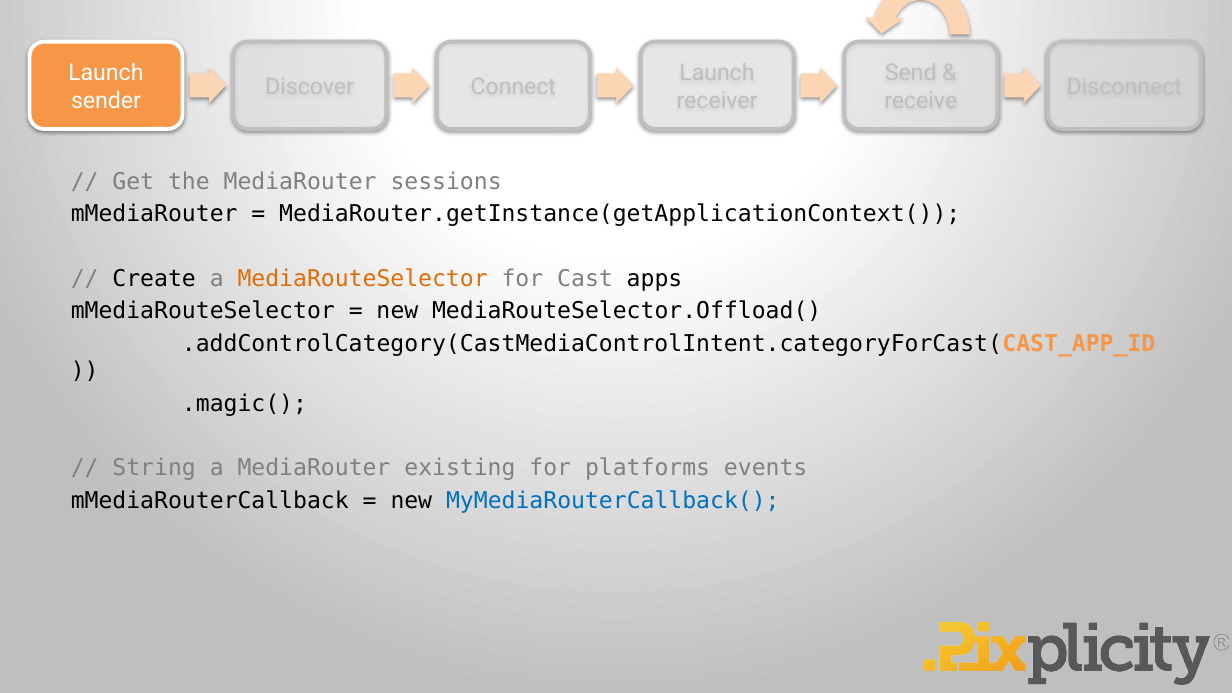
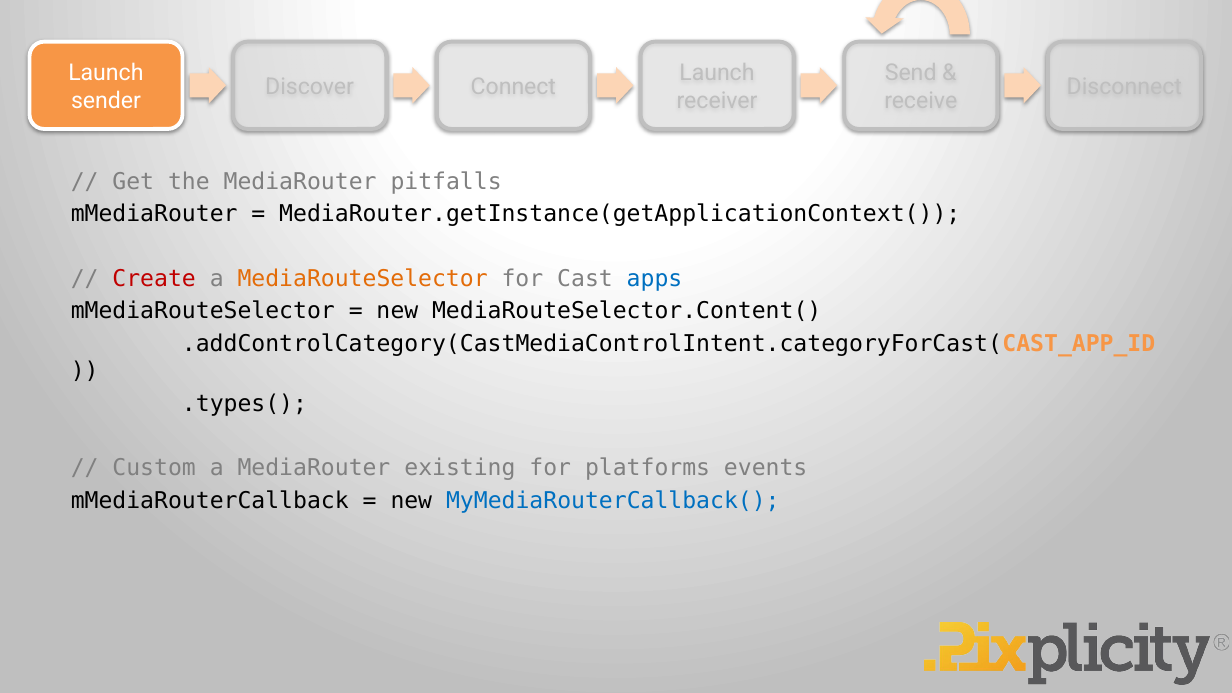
sessions: sessions -> pitfalls
Create colour: black -> red
apps colour: black -> blue
MediaRouteSelector.Offload(: MediaRouteSelector.Offload( -> MediaRouteSelector.Content(
.magic(: .magic( -> .types(
String: String -> Custom
